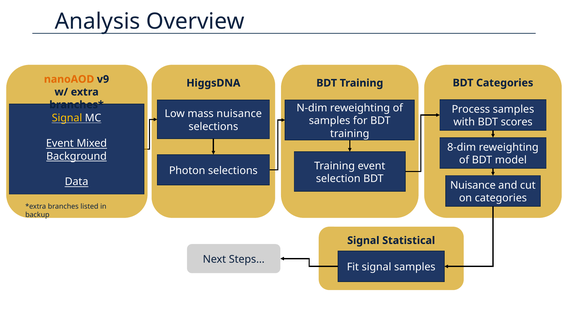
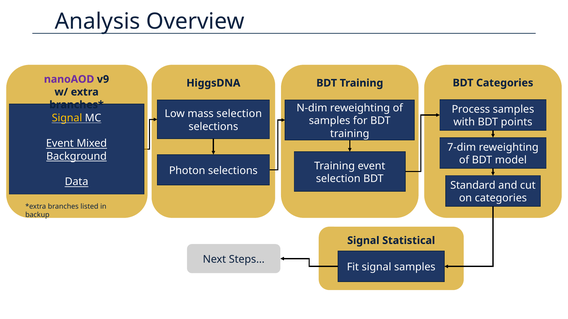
nanoAOD colour: orange -> purple
mass nuisance: nuisance -> selection
scores: scores -> points
8-dim: 8-dim -> 7-dim
Nuisance at (473, 186): Nuisance -> Standard
